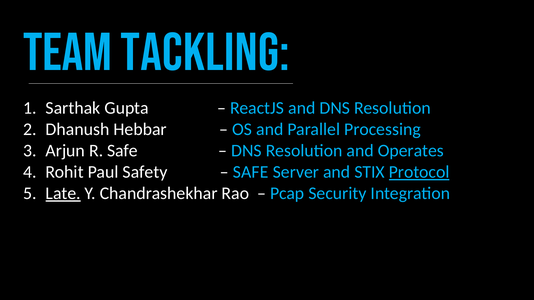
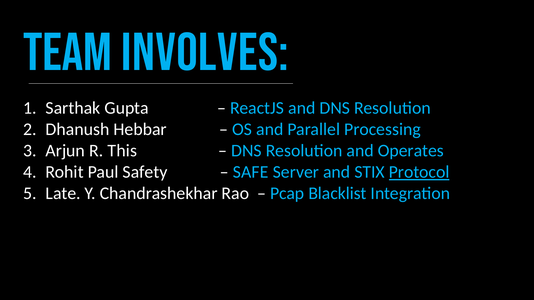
Tackling: Tackling -> Involves
R Safe: Safe -> This
Late underline: present -> none
Security: Security -> Blacklist
